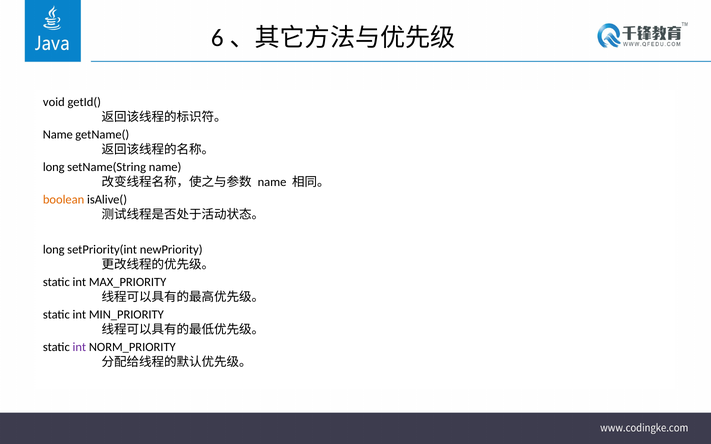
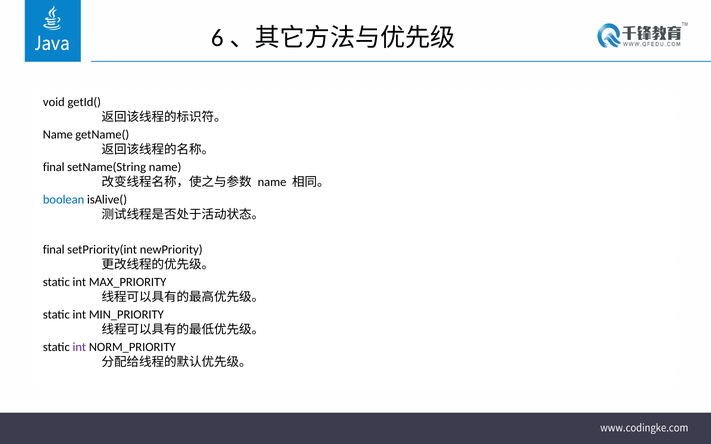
long at (54, 167): long -> final
boolean colour: orange -> blue
long at (54, 250): long -> final
